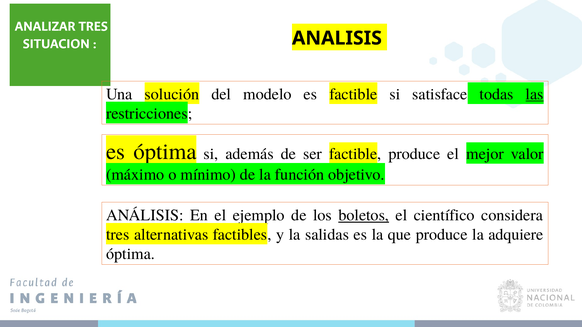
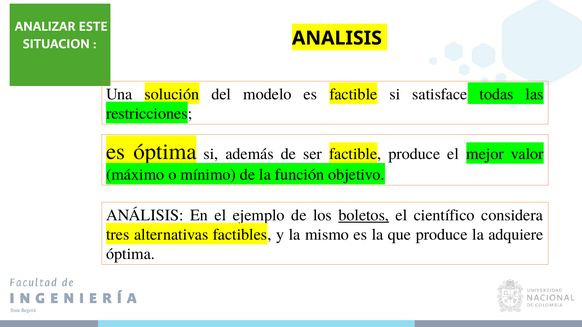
ANALIZAR TRES: TRES -> ESTE
las underline: present -> none
salidas: salidas -> mismo
